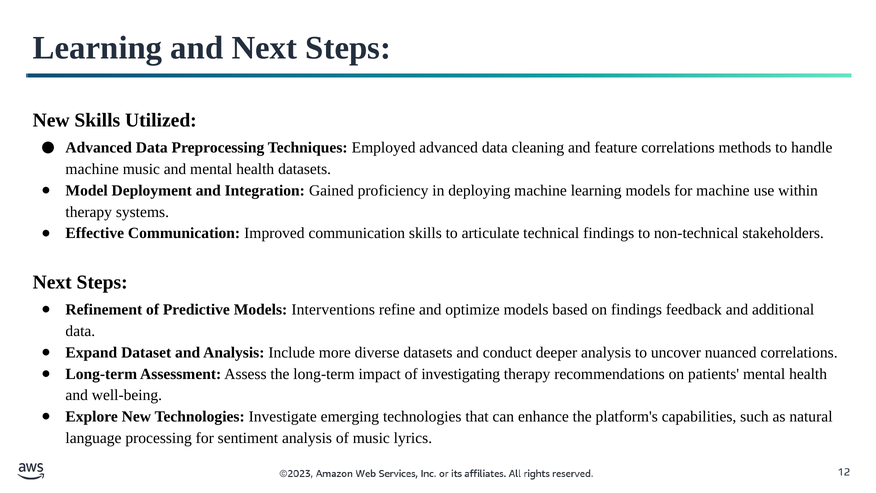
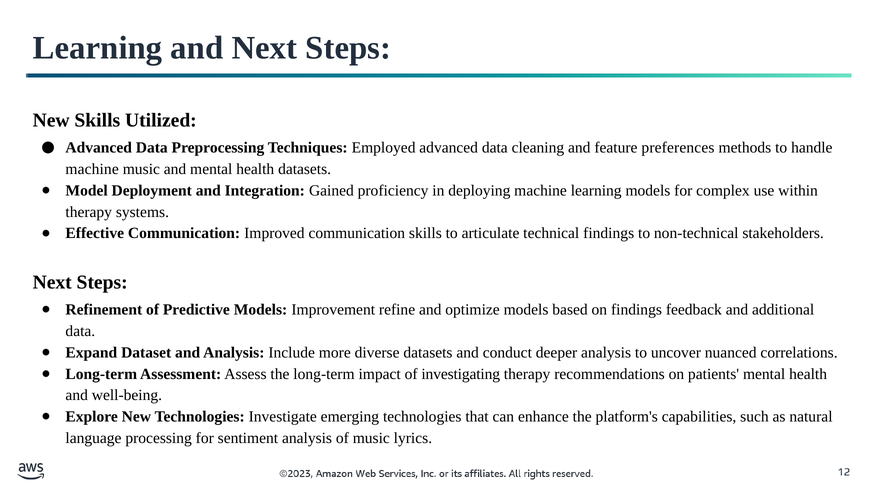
feature correlations: correlations -> preferences
for machine: machine -> complex
Interventions: Interventions -> Improvement
